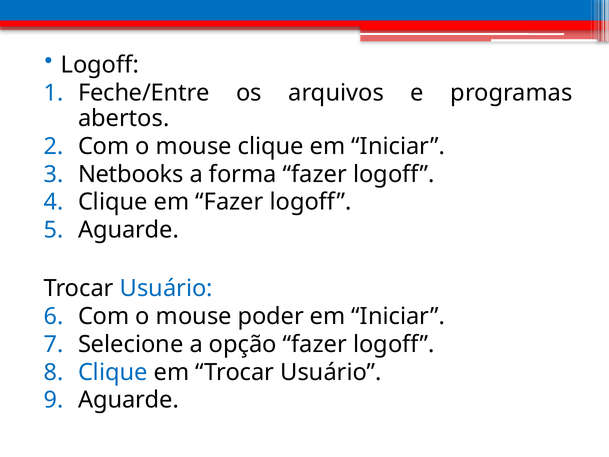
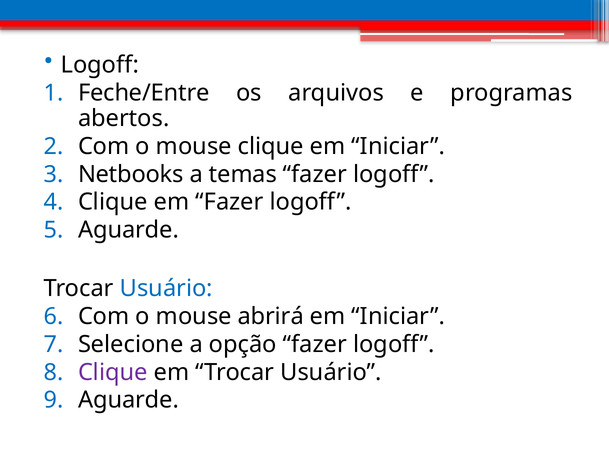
forma: forma -> temas
poder: poder -> abrirá
Clique at (113, 372) colour: blue -> purple
